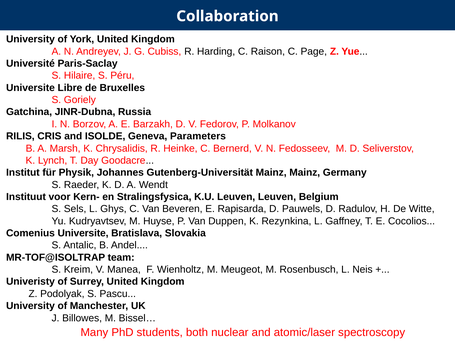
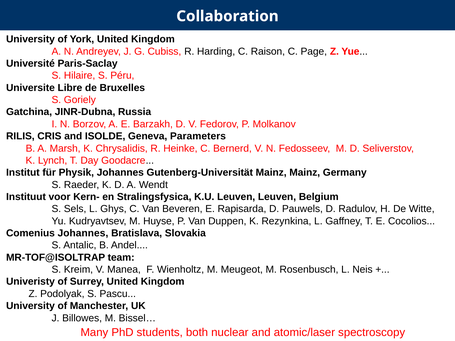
Comenius Universite: Universite -> Johannes
